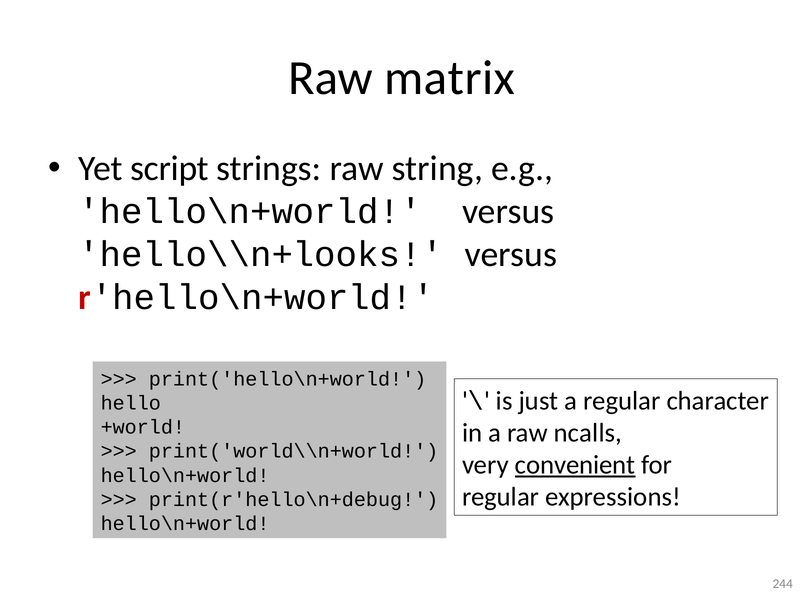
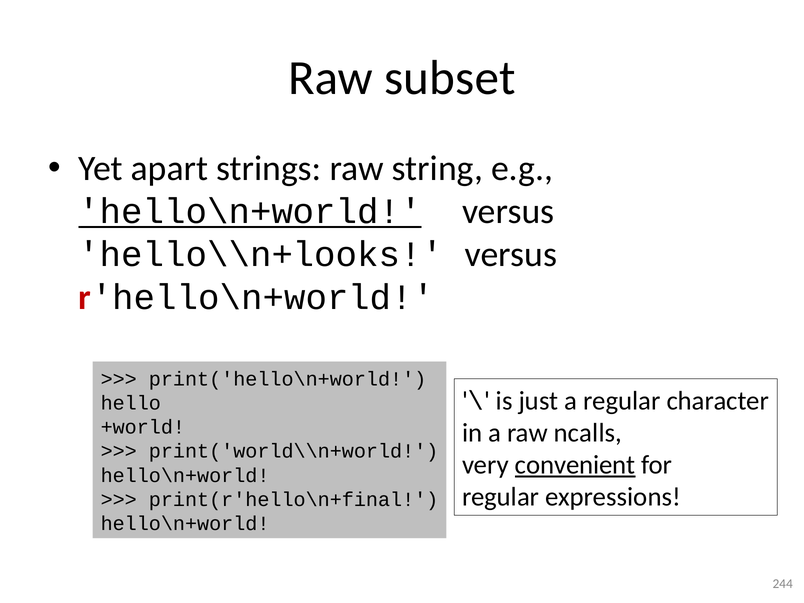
matrix: matrix -> subset
script: script -> apart
hello\n+world at (250, 212) underline: none -> present
print(r'hello\n+debug: print(r'hello\n+debug -> print(r'hello\n+final
